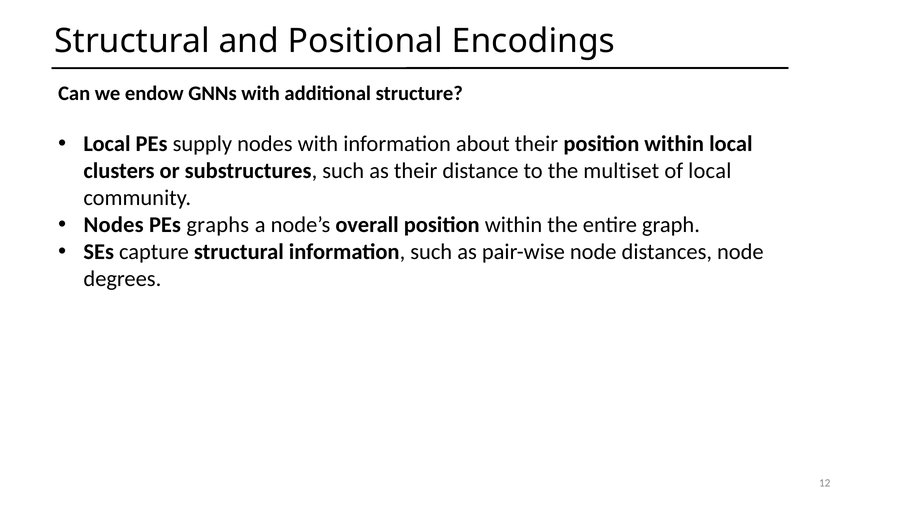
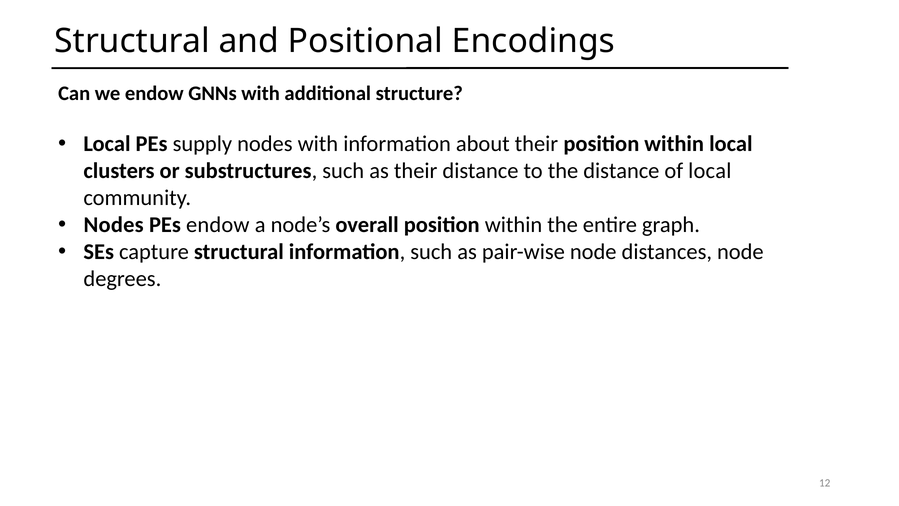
the multiset: multiset -> distance
PEs graphs: graphs -> endow
